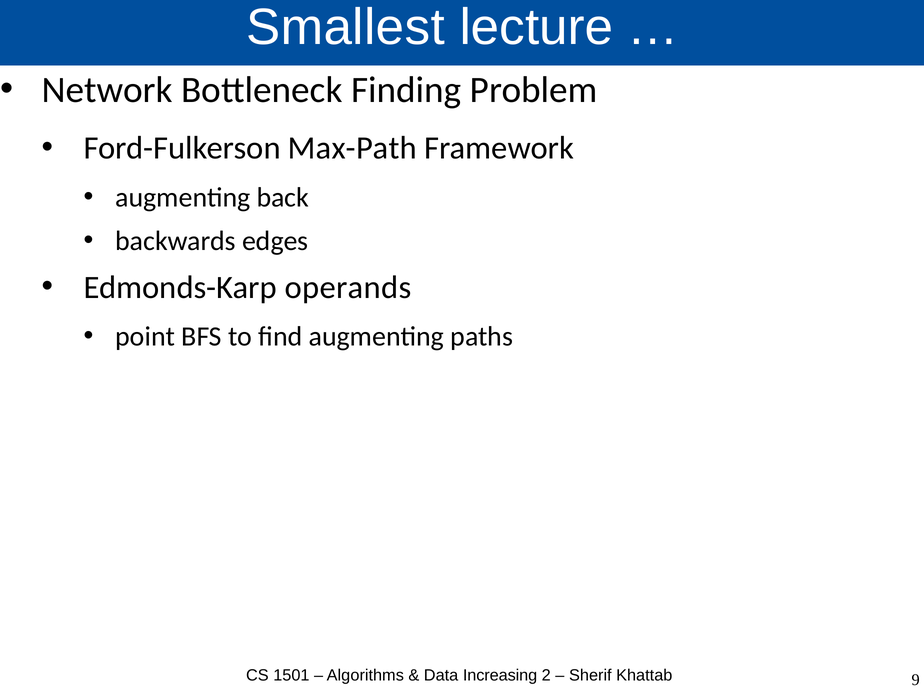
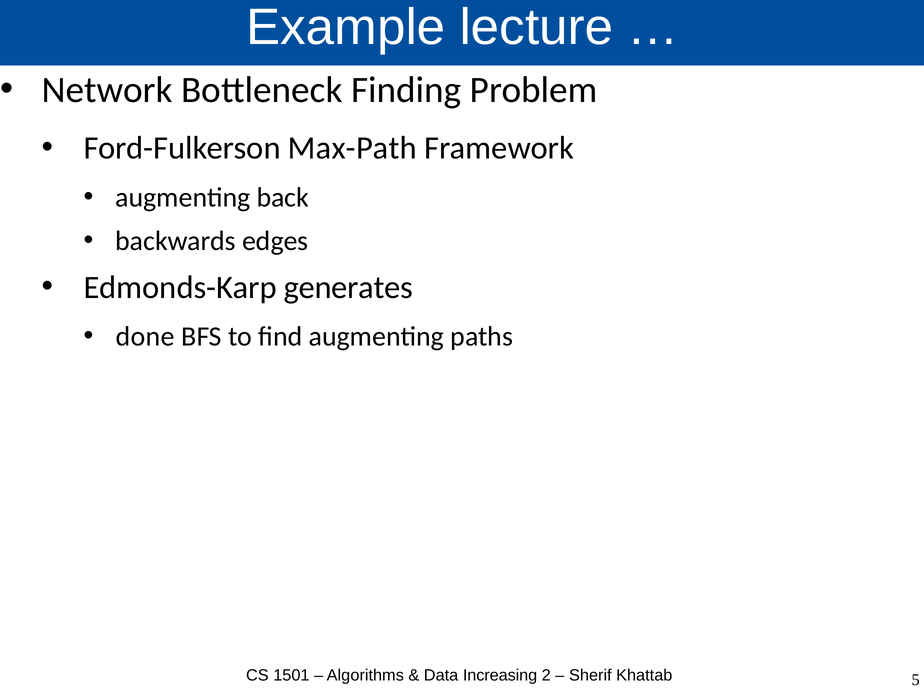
Smallest: Smallest -> Example
operands: operands -> generates
point: point -> done
9: 9 -> 5
